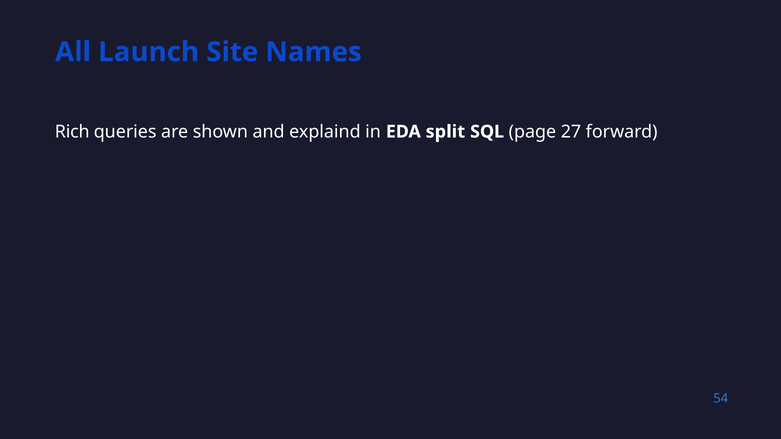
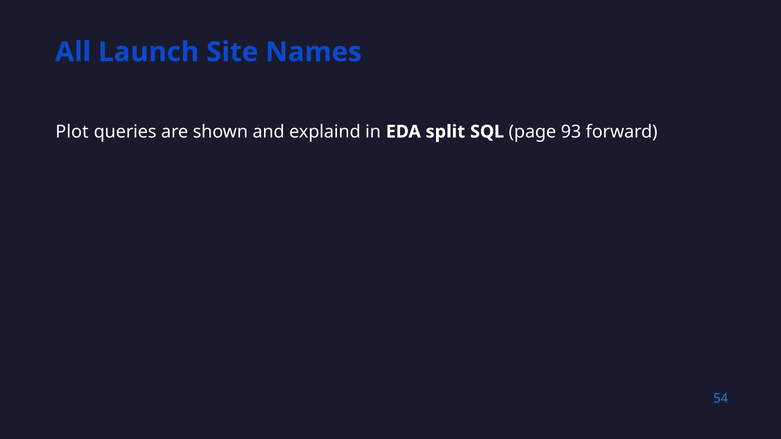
Rich: Rich -> Plot
27: 27 -> 93
